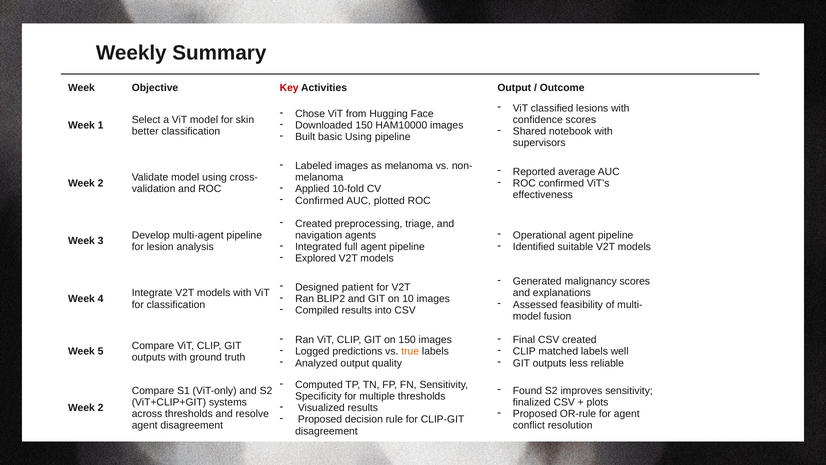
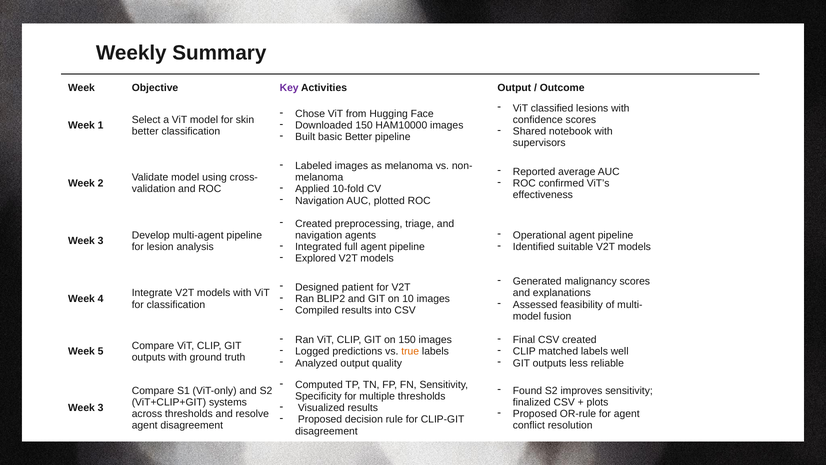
Key colour: red -> purple
basic Using: Using -> Better
Confirmed at (319, 200): Confirmed -> Navigation
2 at (101, 408): 2 -> 3
